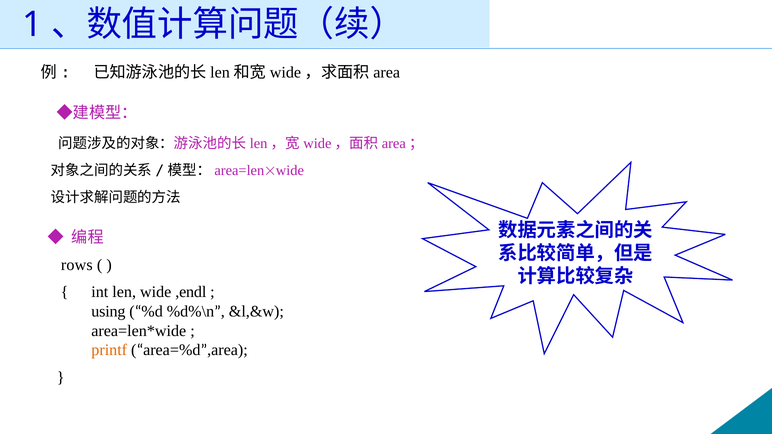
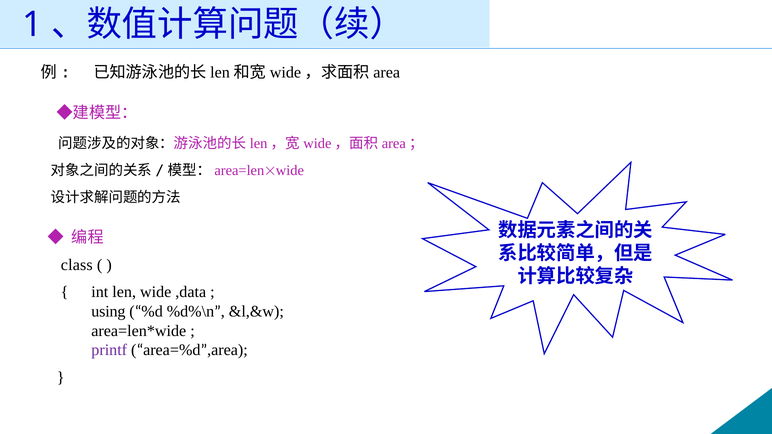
rows: rows -> class
,endl: ,endl -> ,data
printf colour: orange -> purple
